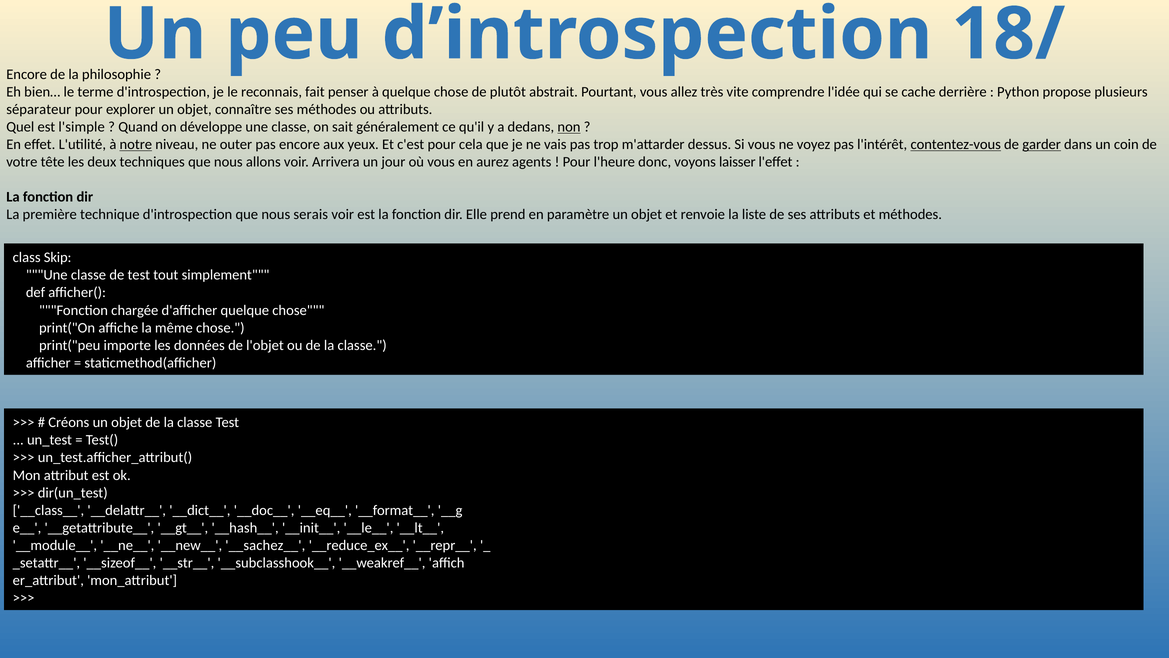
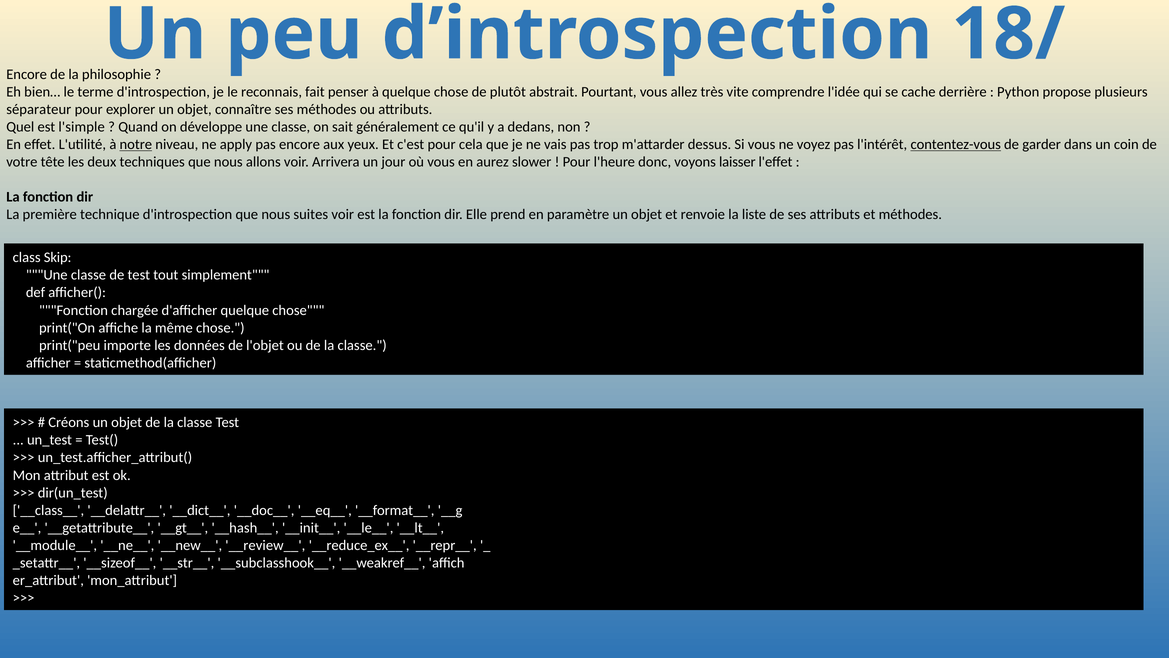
non underline: present -> none
outer: outer -> apply
garder underline: present -> none
agents: agents -> slower
serais: serais -> suites
__sachez__: __sachez__ -> __review__
